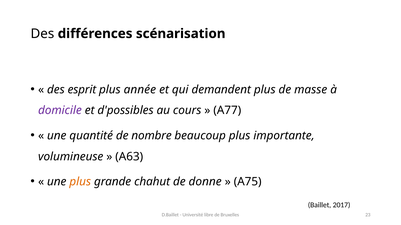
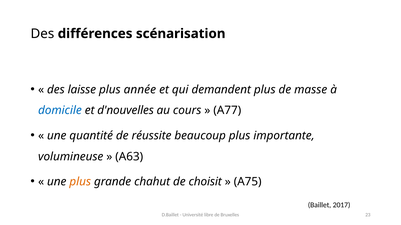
esprit: esprit -> laisse
domicile colour: purple -> blue
d'possibles: d'possibles -> d'nouvelles
nombre: nombre -> réussite
donne: donne -> choisit
